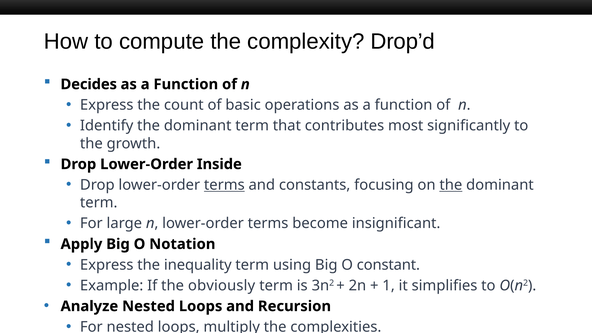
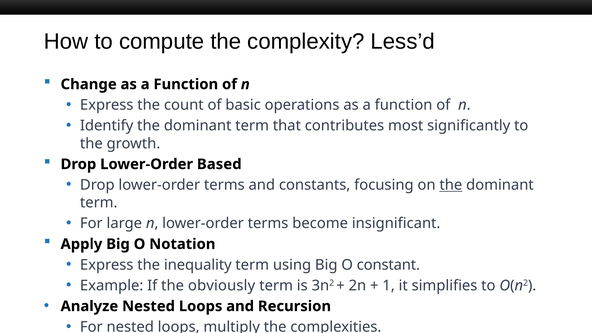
Drop’d: Drop’d -> Less’d
Decides: Decides -> Change
Inside: Inside -> Based
terms at (224, 185) underline: present -> none
